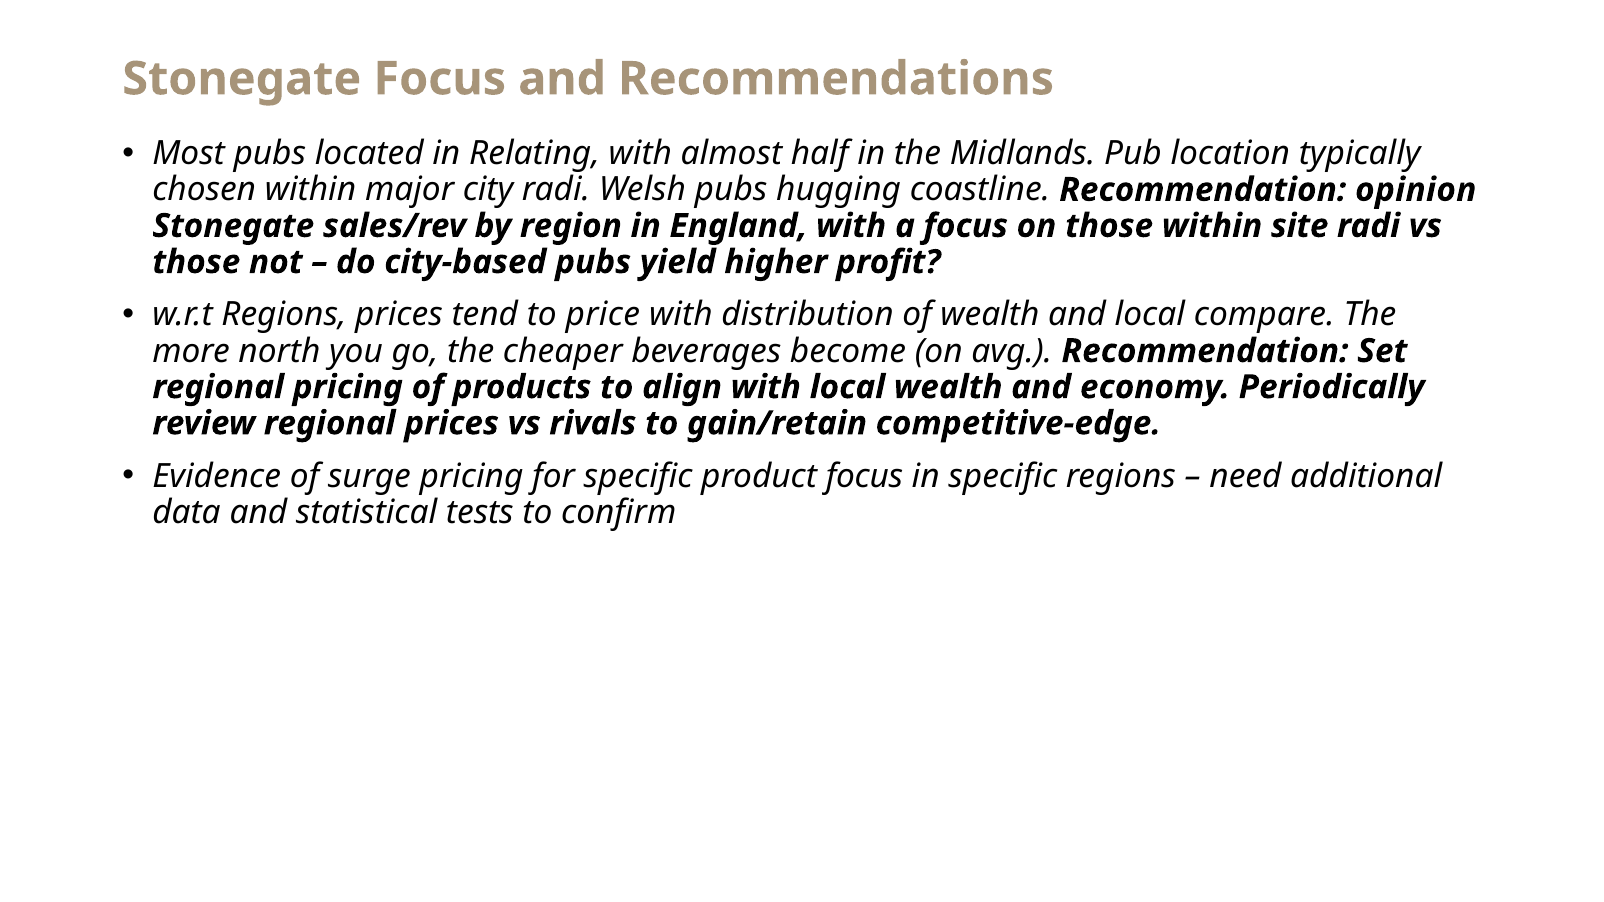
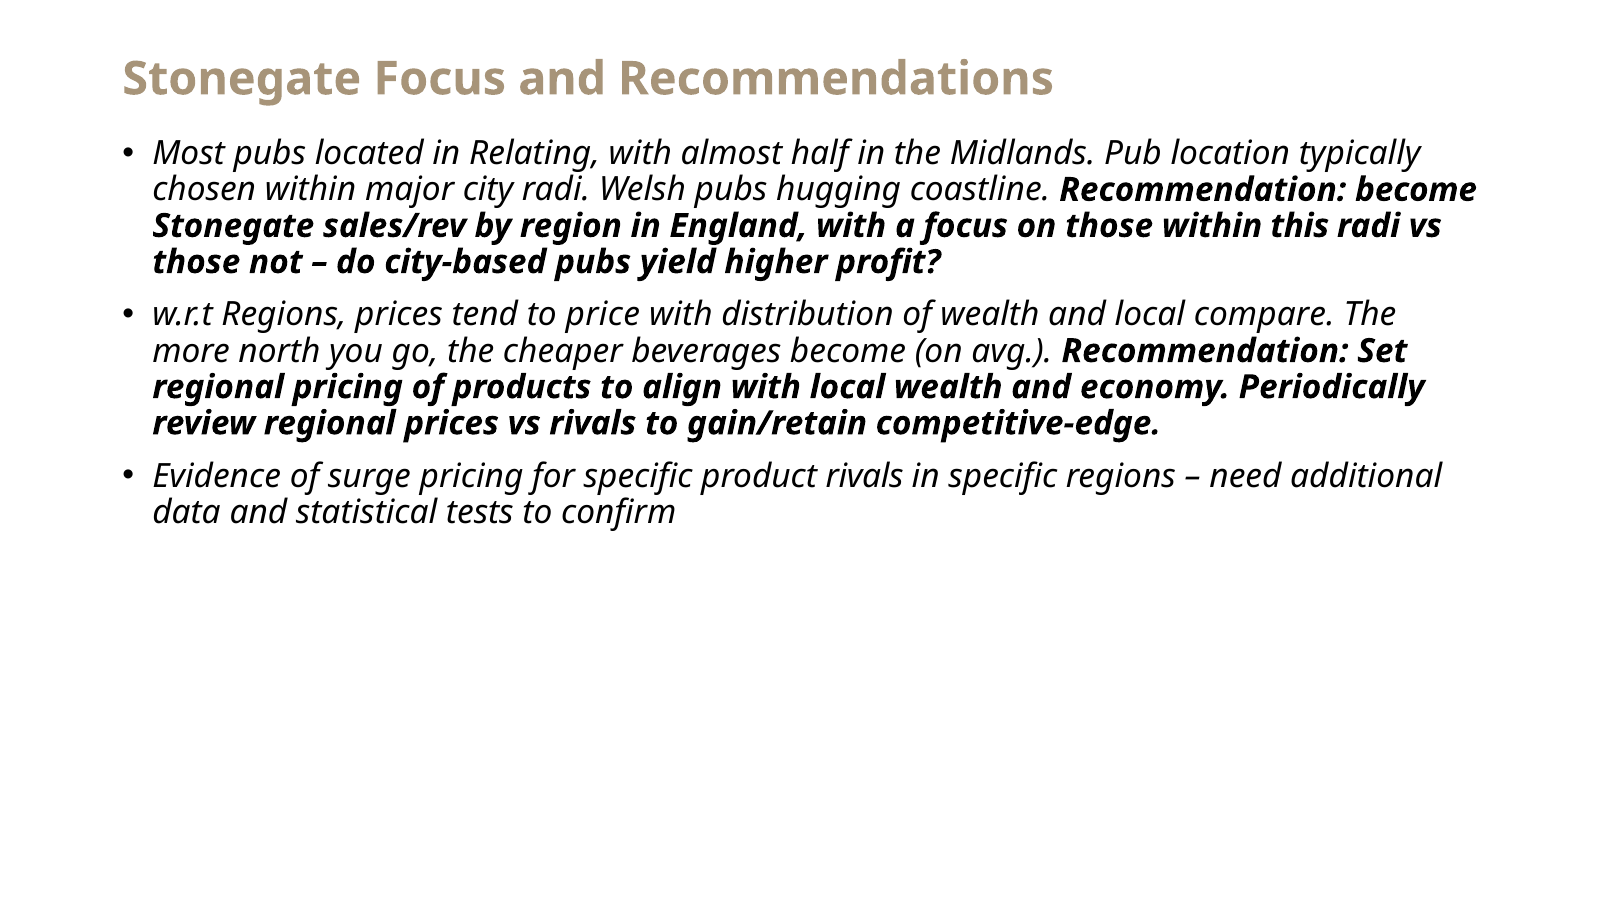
Recommendation opinion: opinion -> become
site: site -> this
product focus: focus -> rivals
